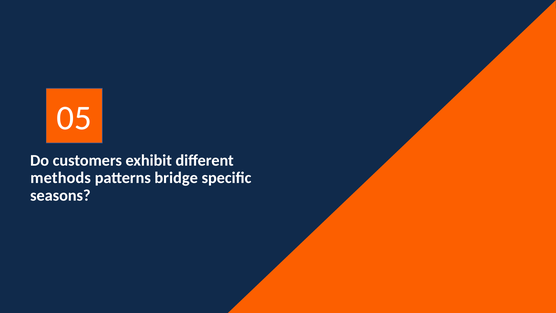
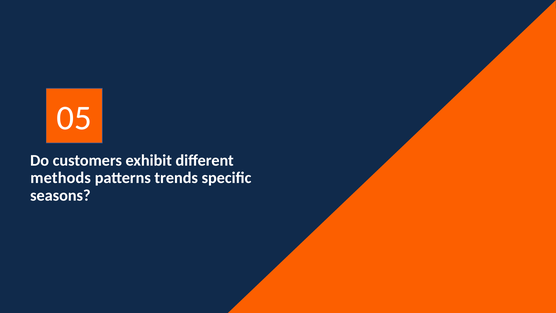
bridge: bridge -> trends
